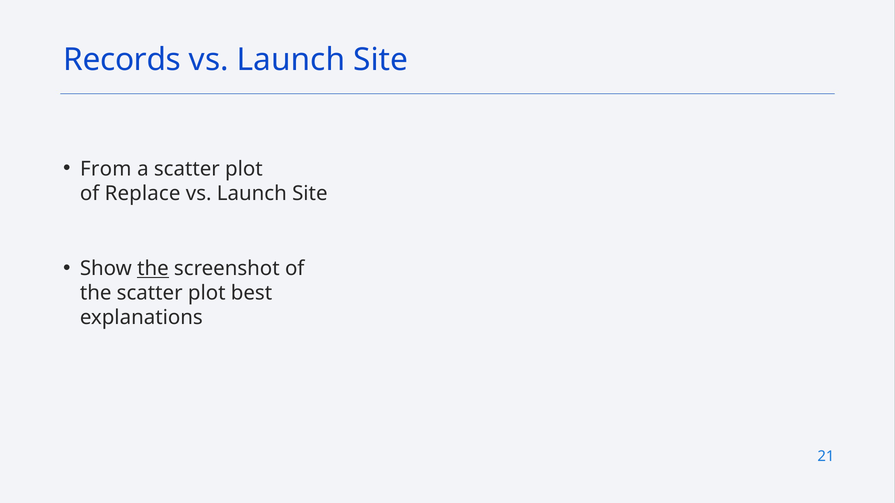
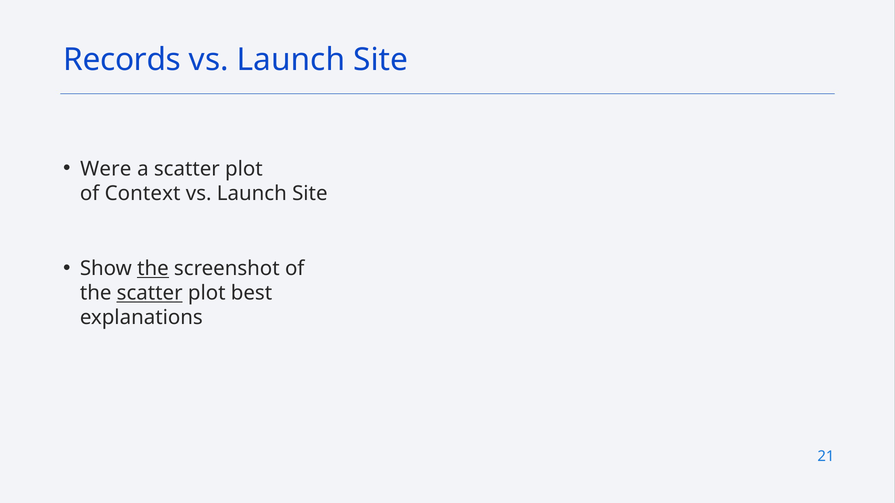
From: From -> Were
Replace: Replace -> Context
scatter at (150, 293) underline: none -> present
